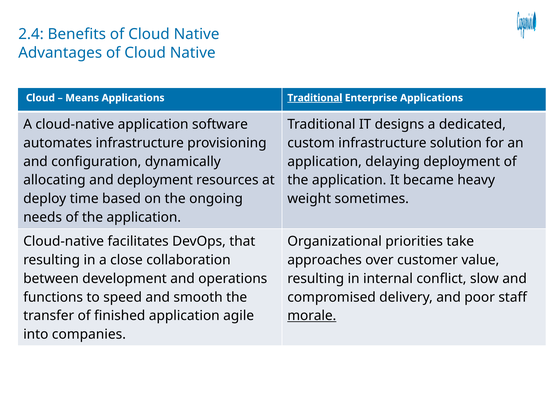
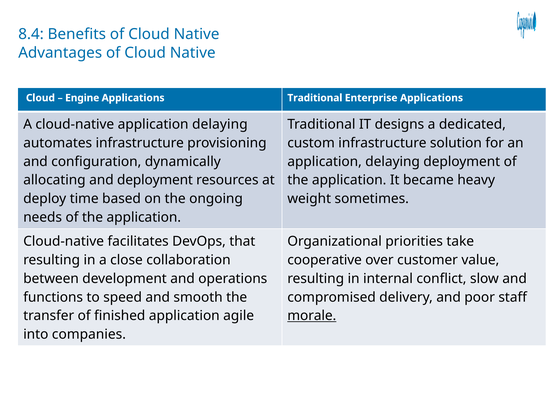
2.4: 2.4 -> 8.4
Means: Means -> Engine
Traditional at (315, 98) underline: present -> none
cloud-native application software: software -> delaying
approaches: approaches -> cooperative
